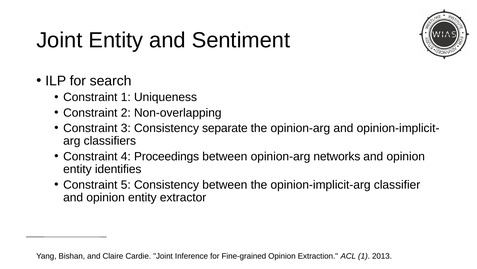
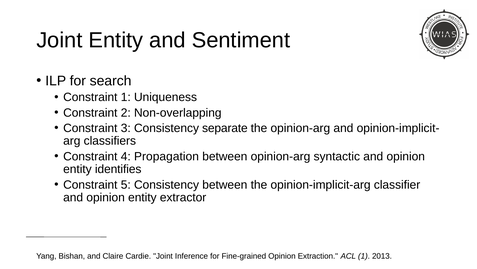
Proceedings: Proceedings -> Propagation
networks: networks -> syntactic
